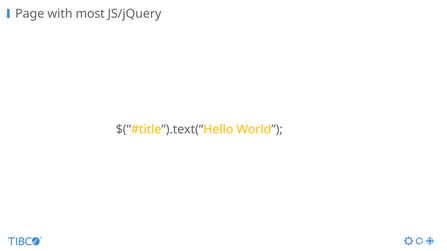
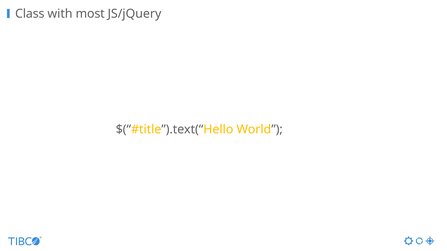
Page: Page -> Class
